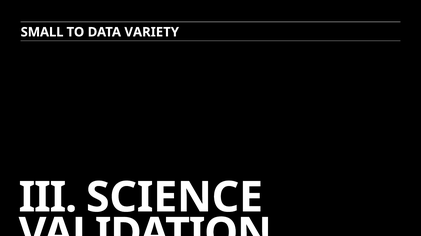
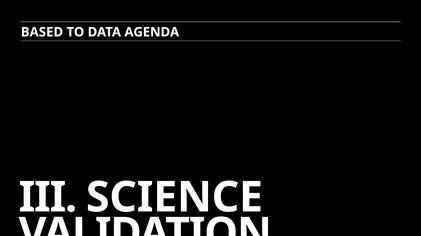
SMALL: SMALL -> BASED
VARIETY: VARIETY -> AGENDA
